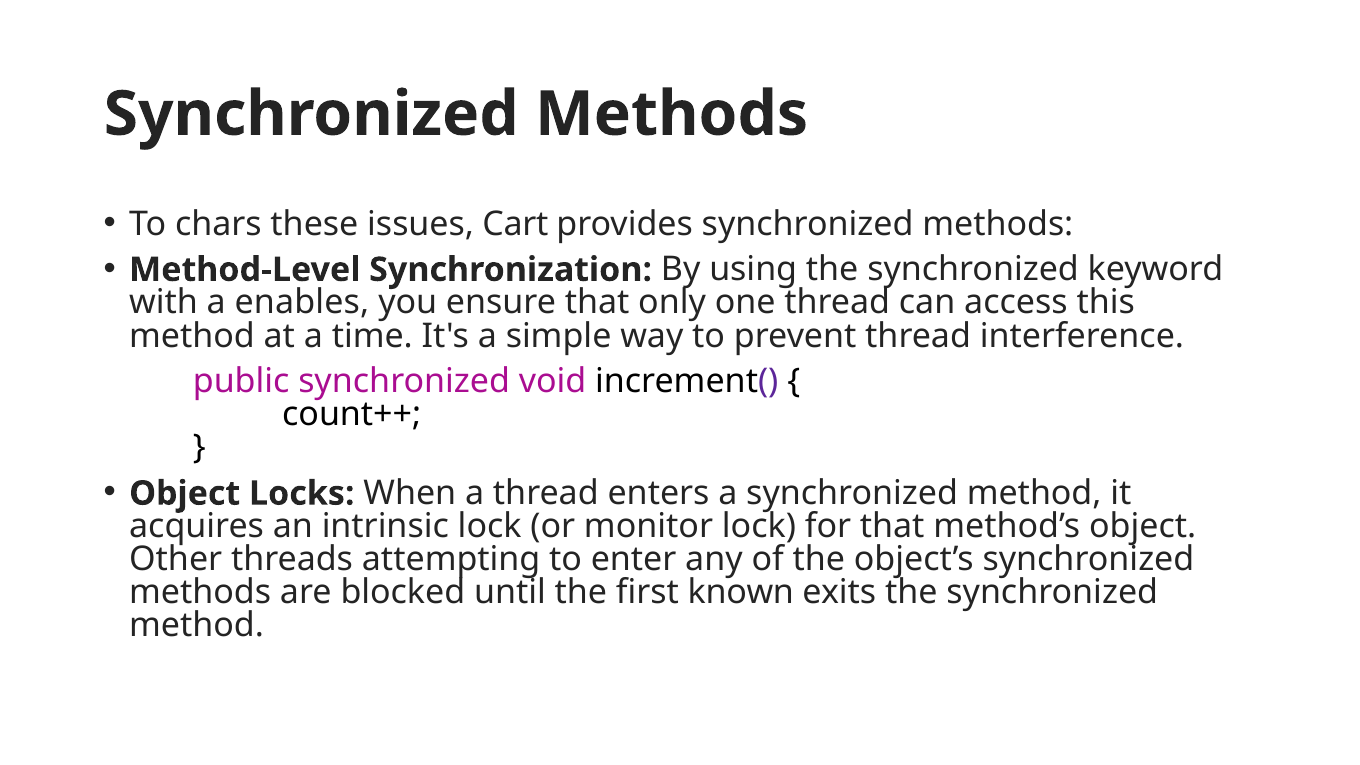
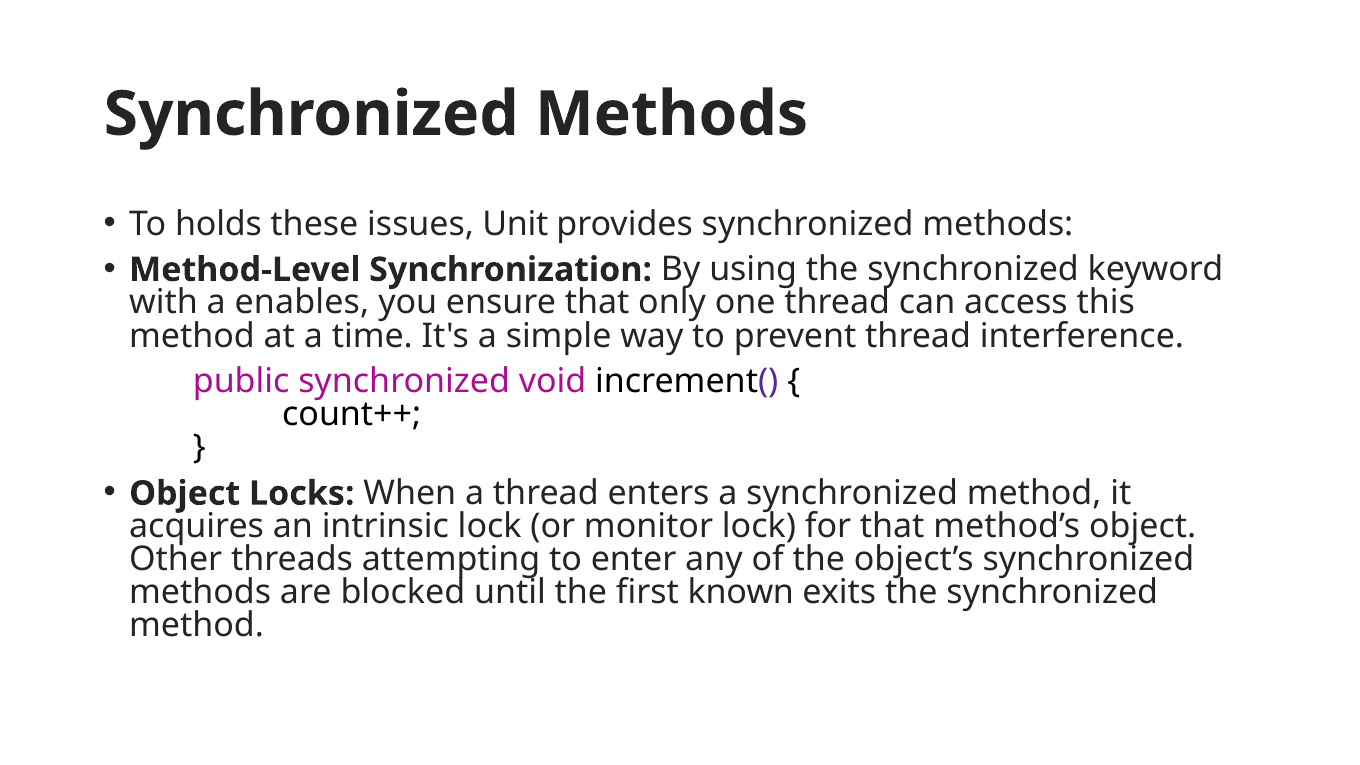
chars: chars -> holds
Cart: Cart -> Unit
